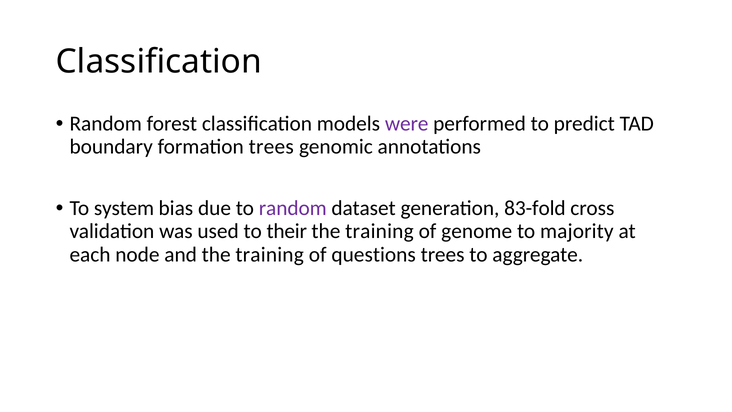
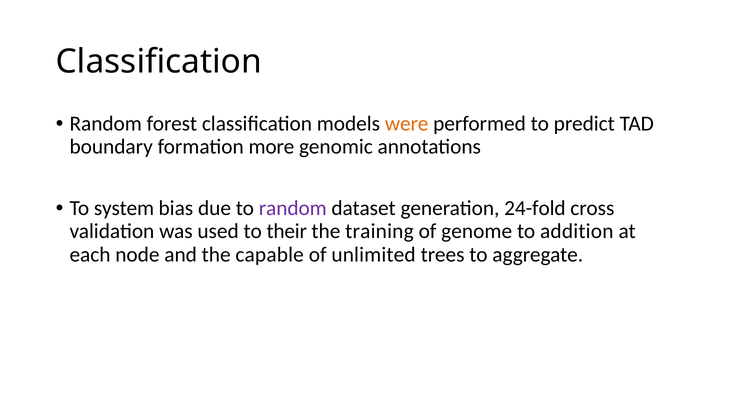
were colour: purple -> orange
formation trees: trees -> more
83-fold: 83-fold -> 24-fold
majority: majority -> addition
and the training: training -> capable
questions: questions -> unlimited
